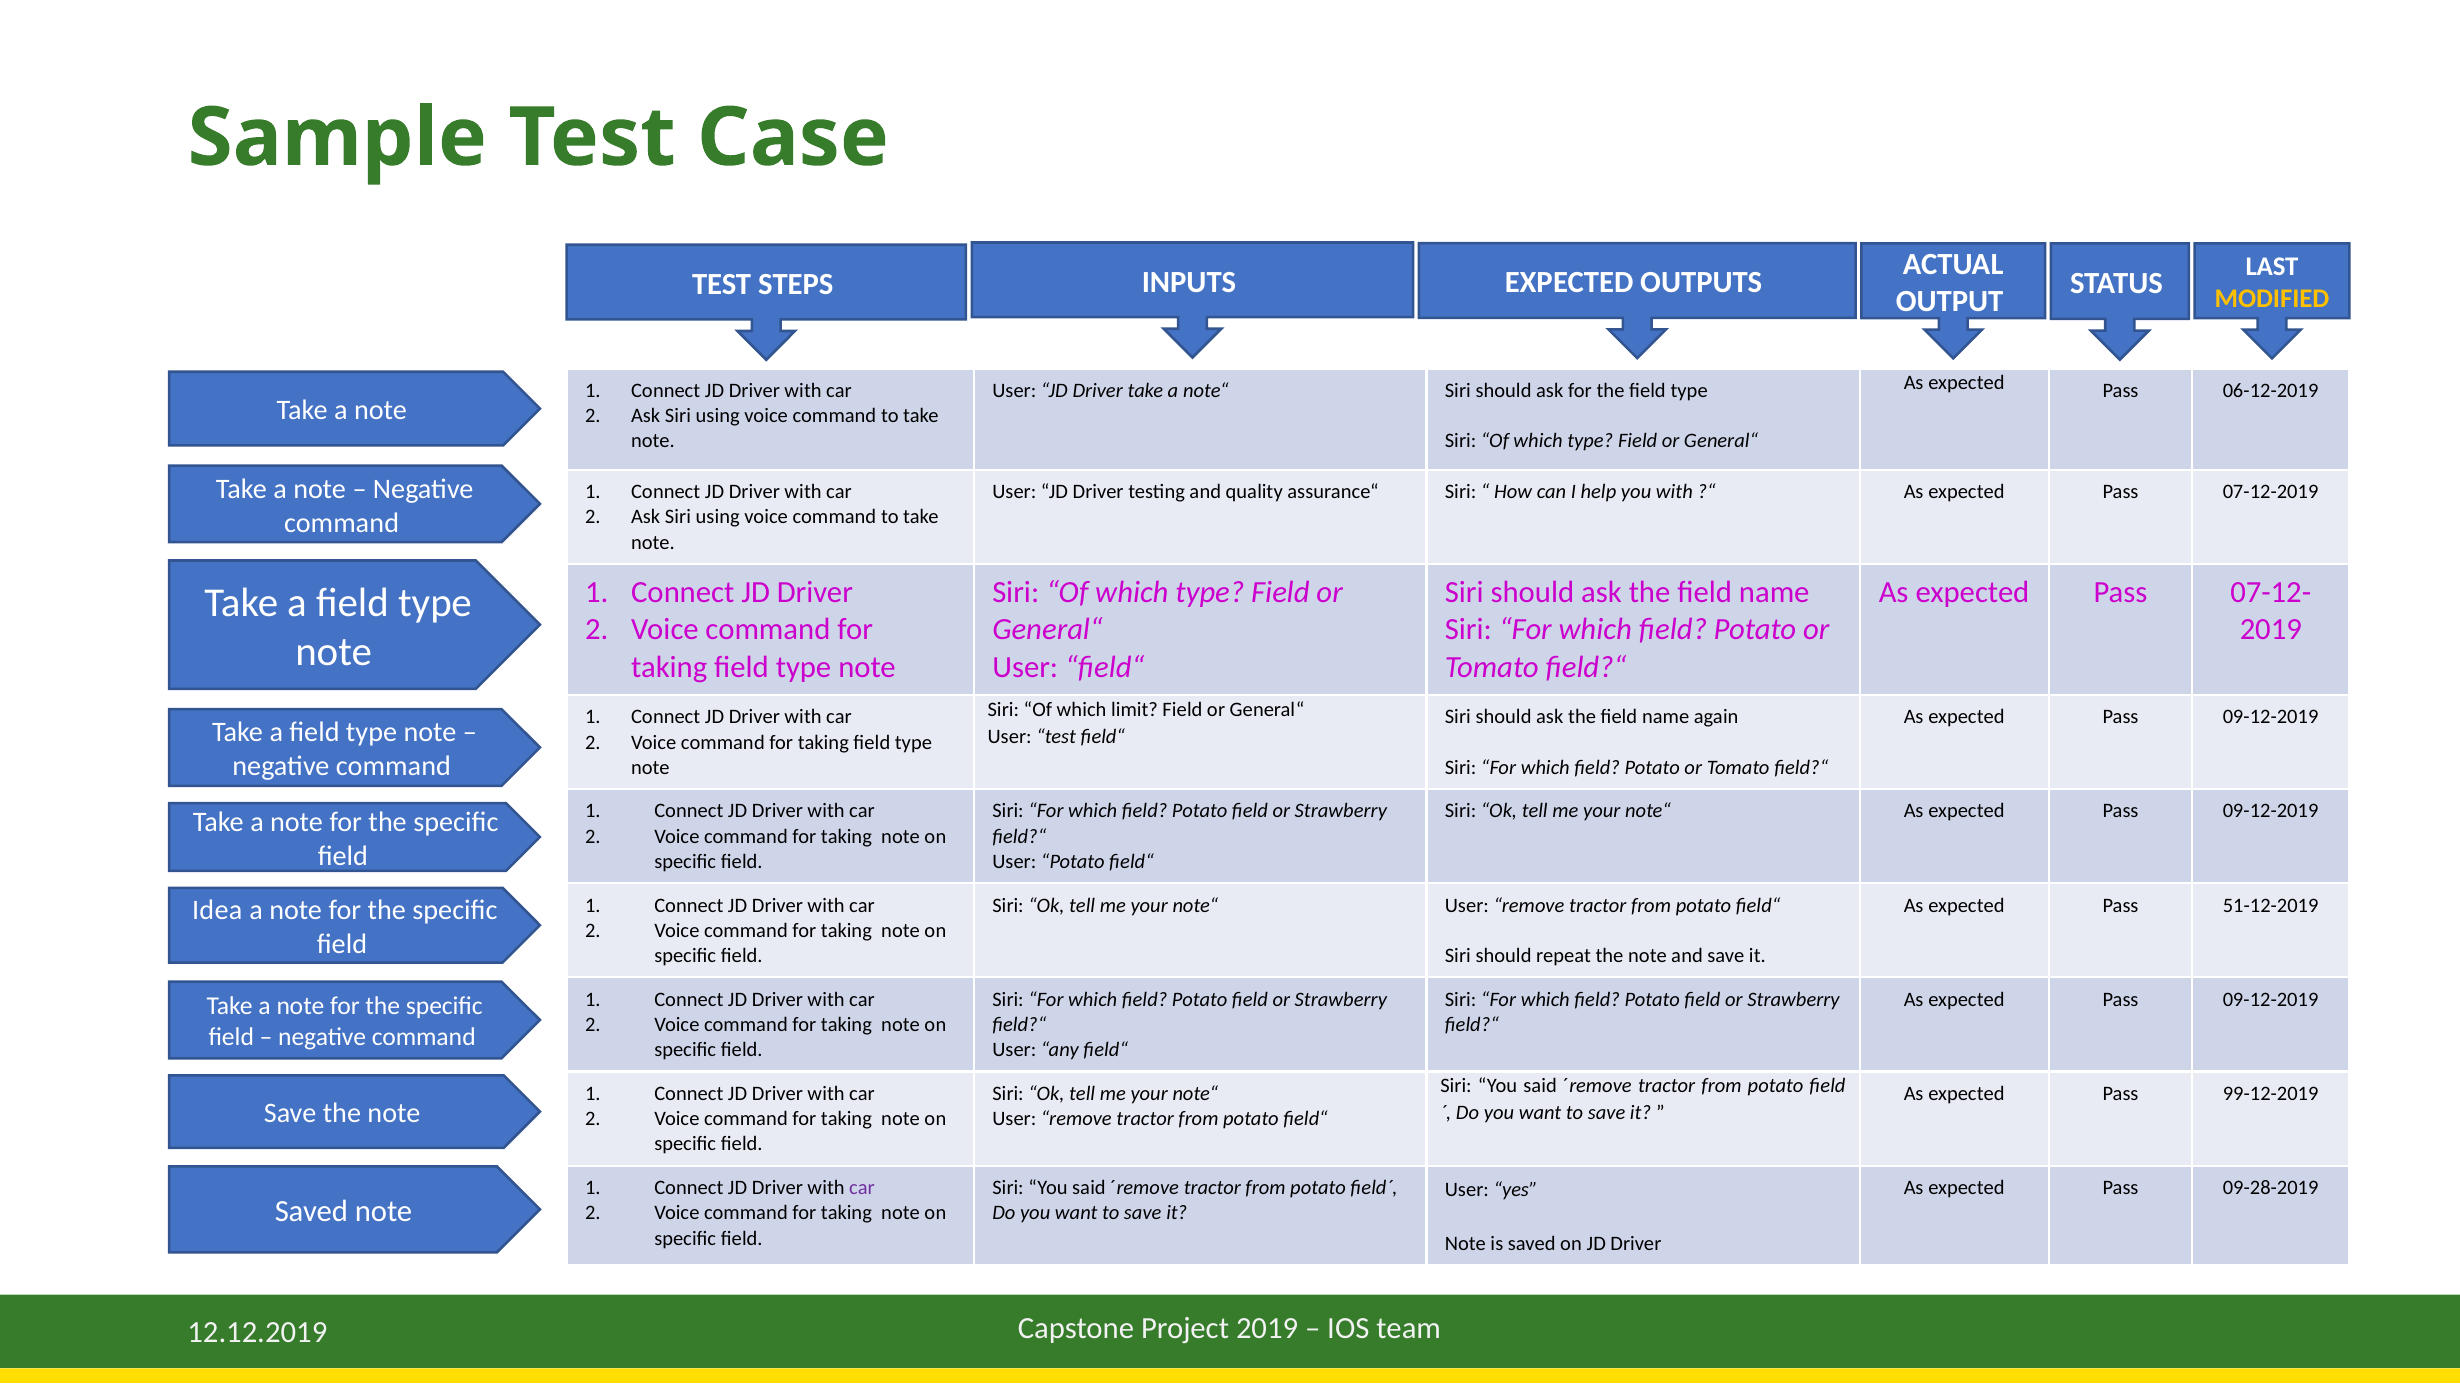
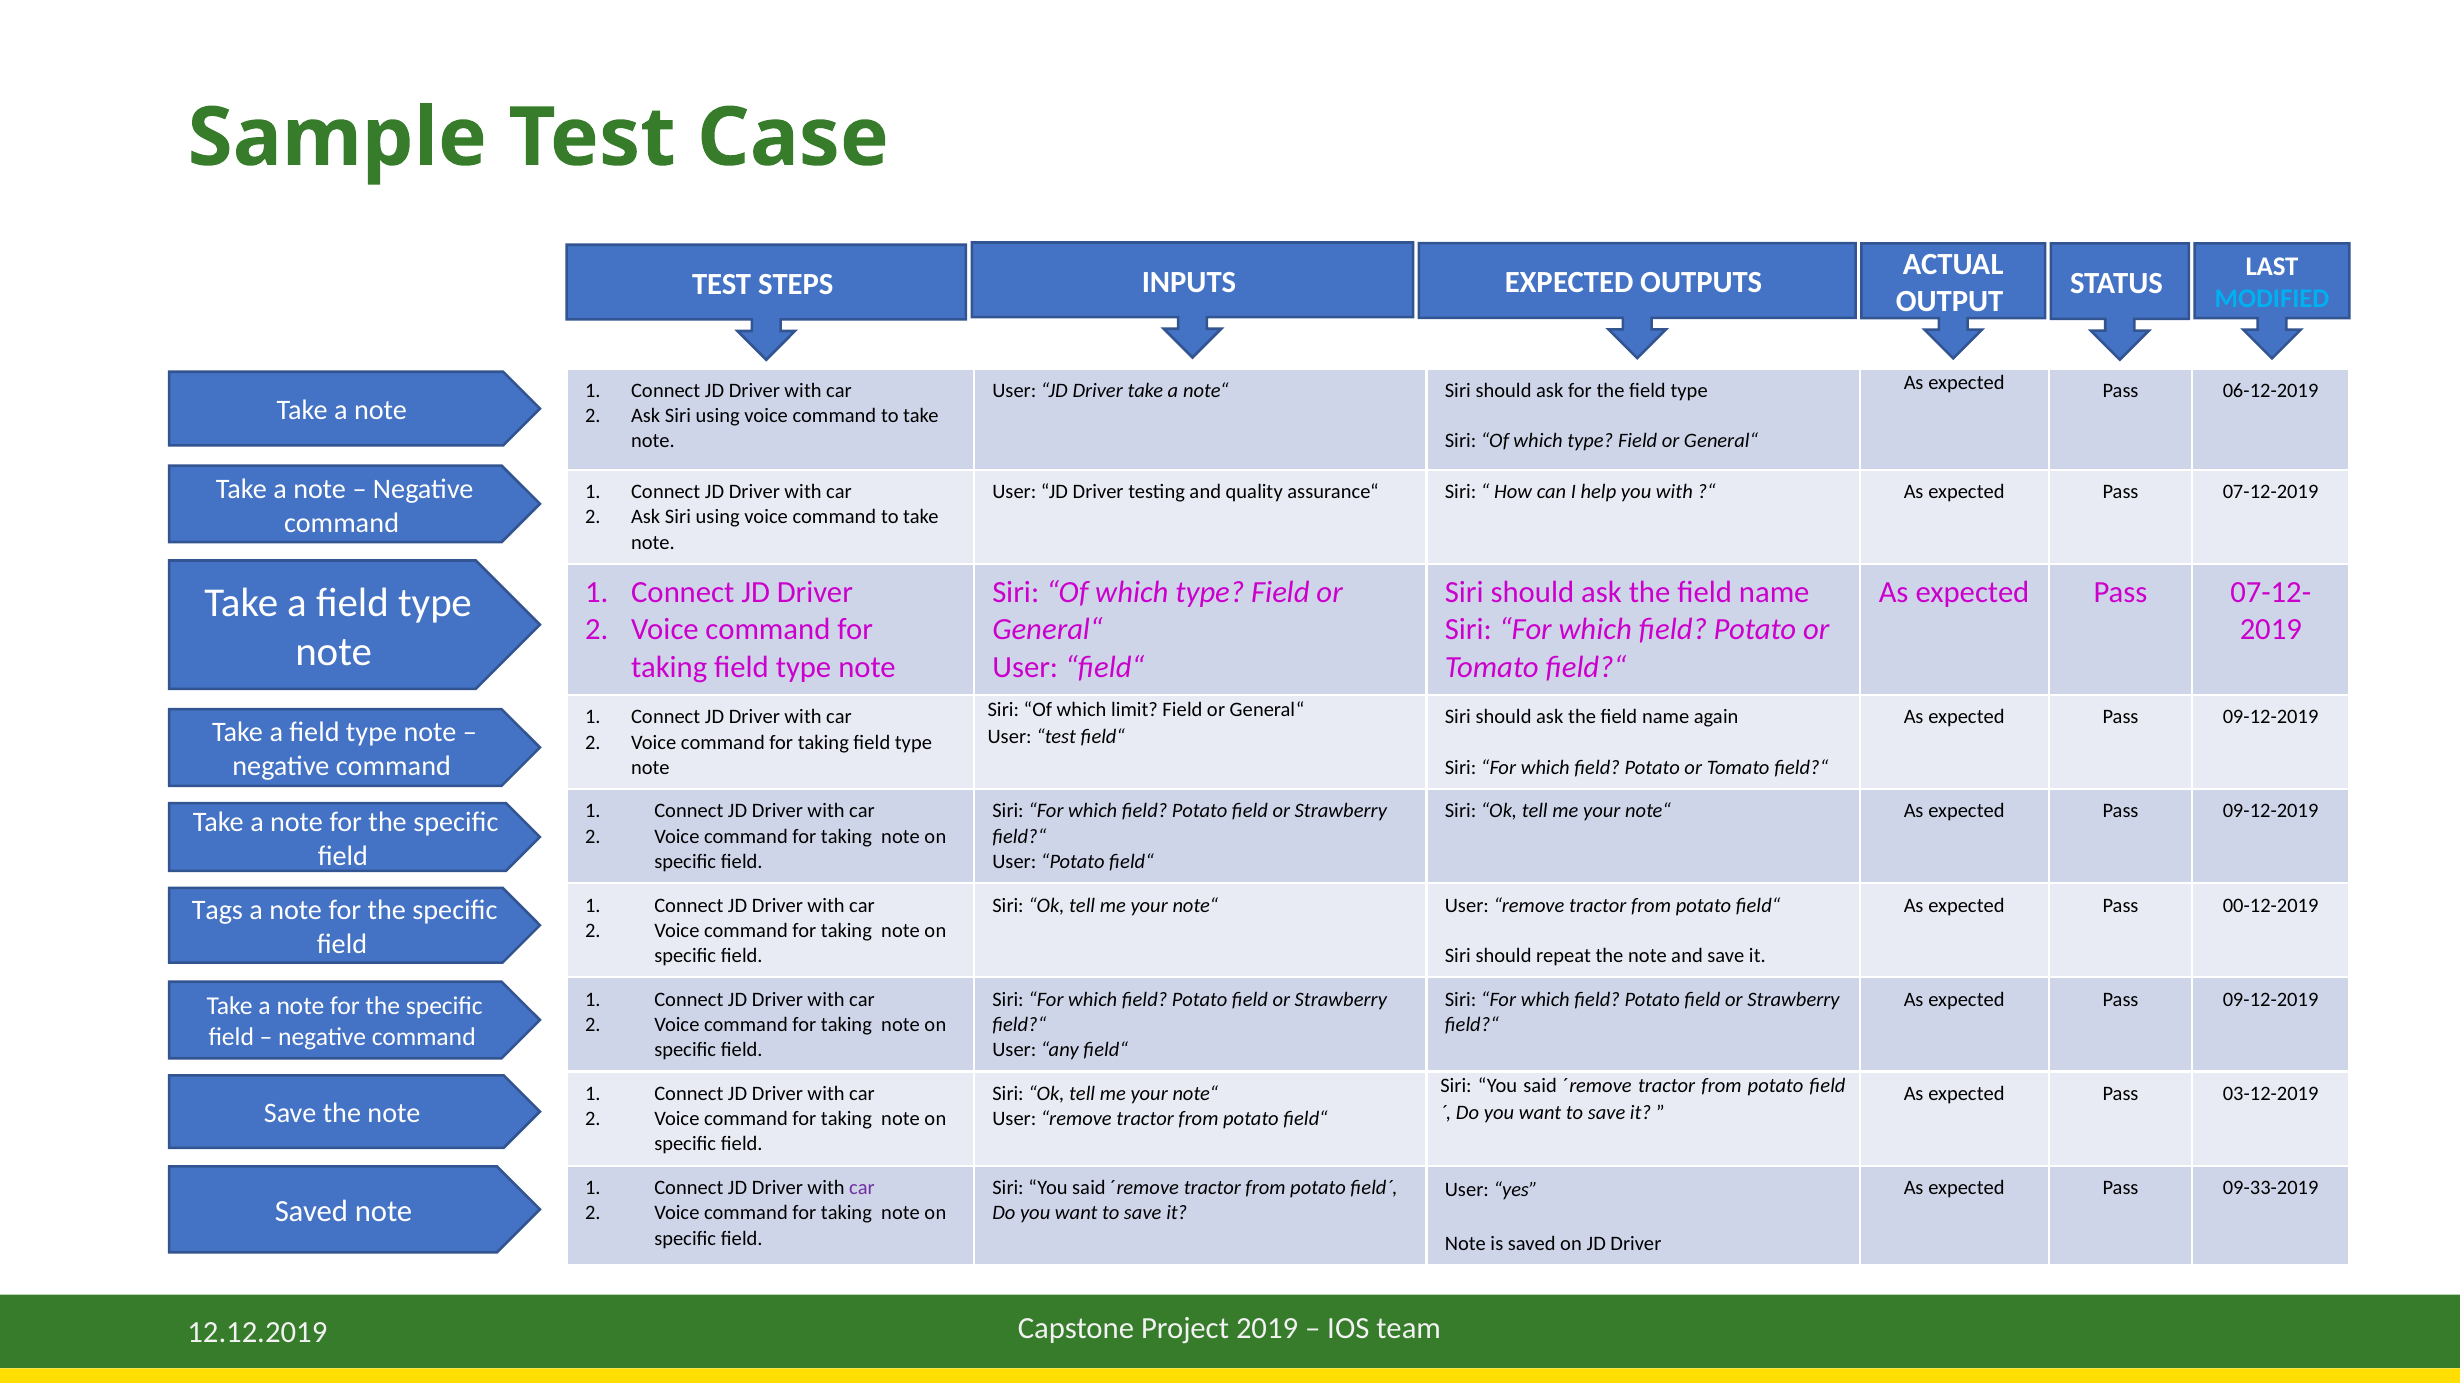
MODIFIED colour: yellow -> light blue
51-12-2019: 51-12-2019 -> 00-12-2019
Idea: Idea -> Tags
99-12-2019: 99-12-2019 -> 03-12-2019
09-28-2019: 09-28-2019 -> 09-33-2019
